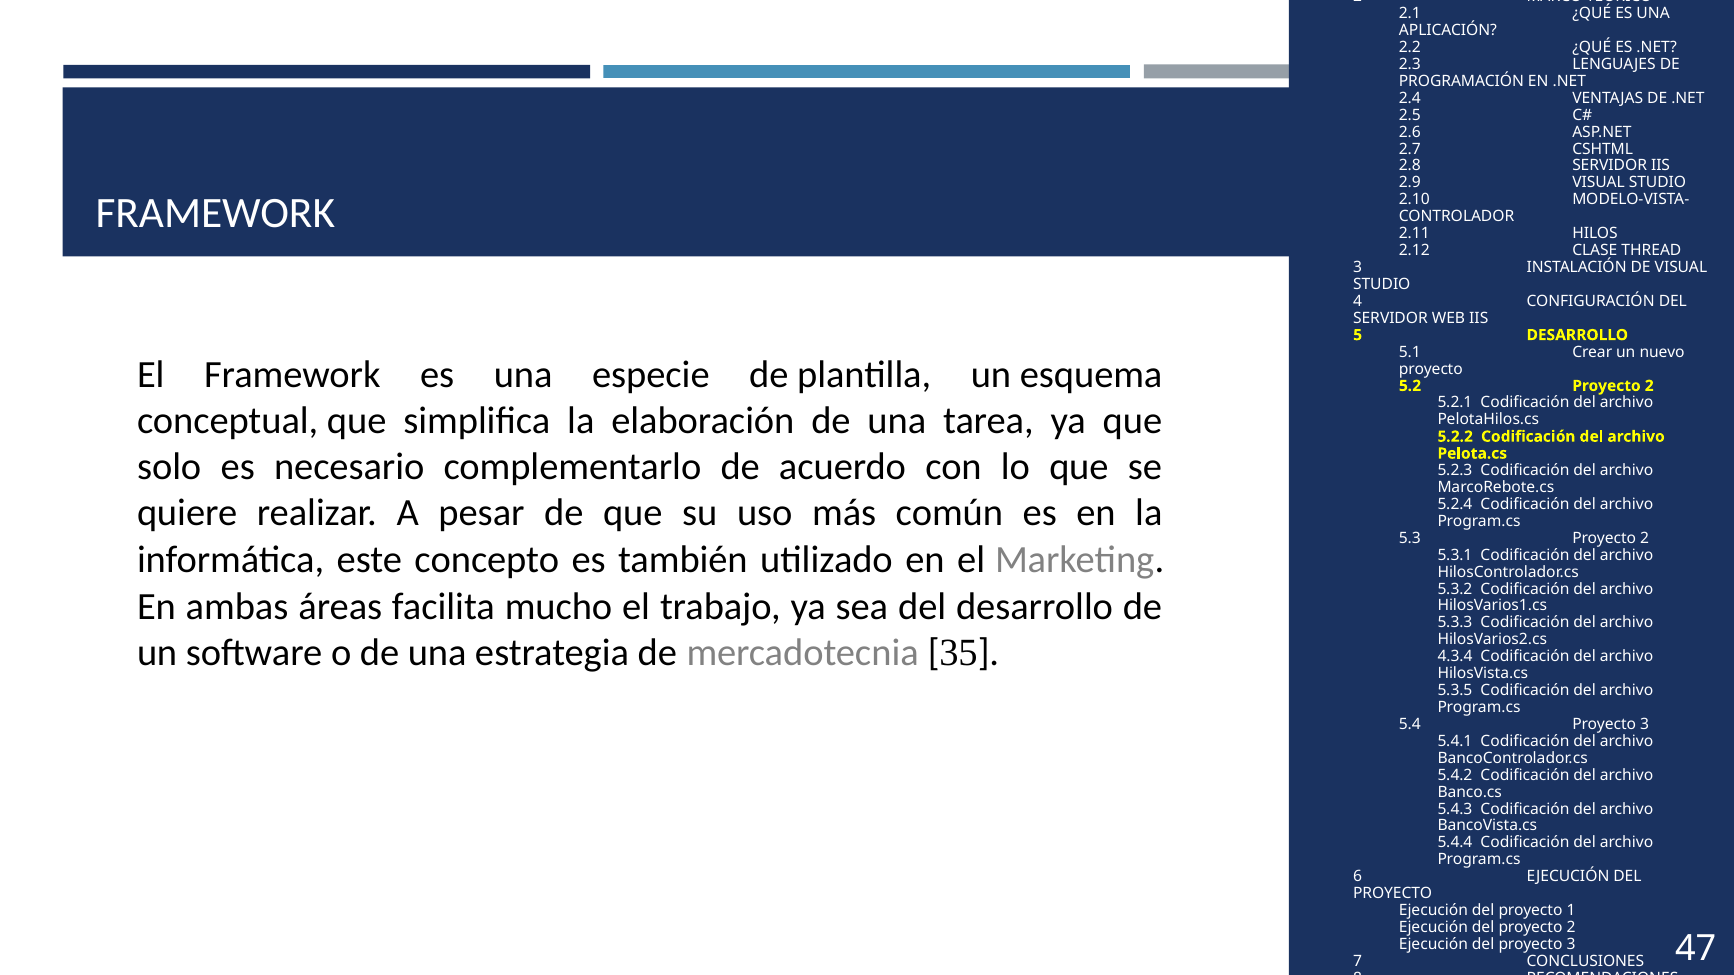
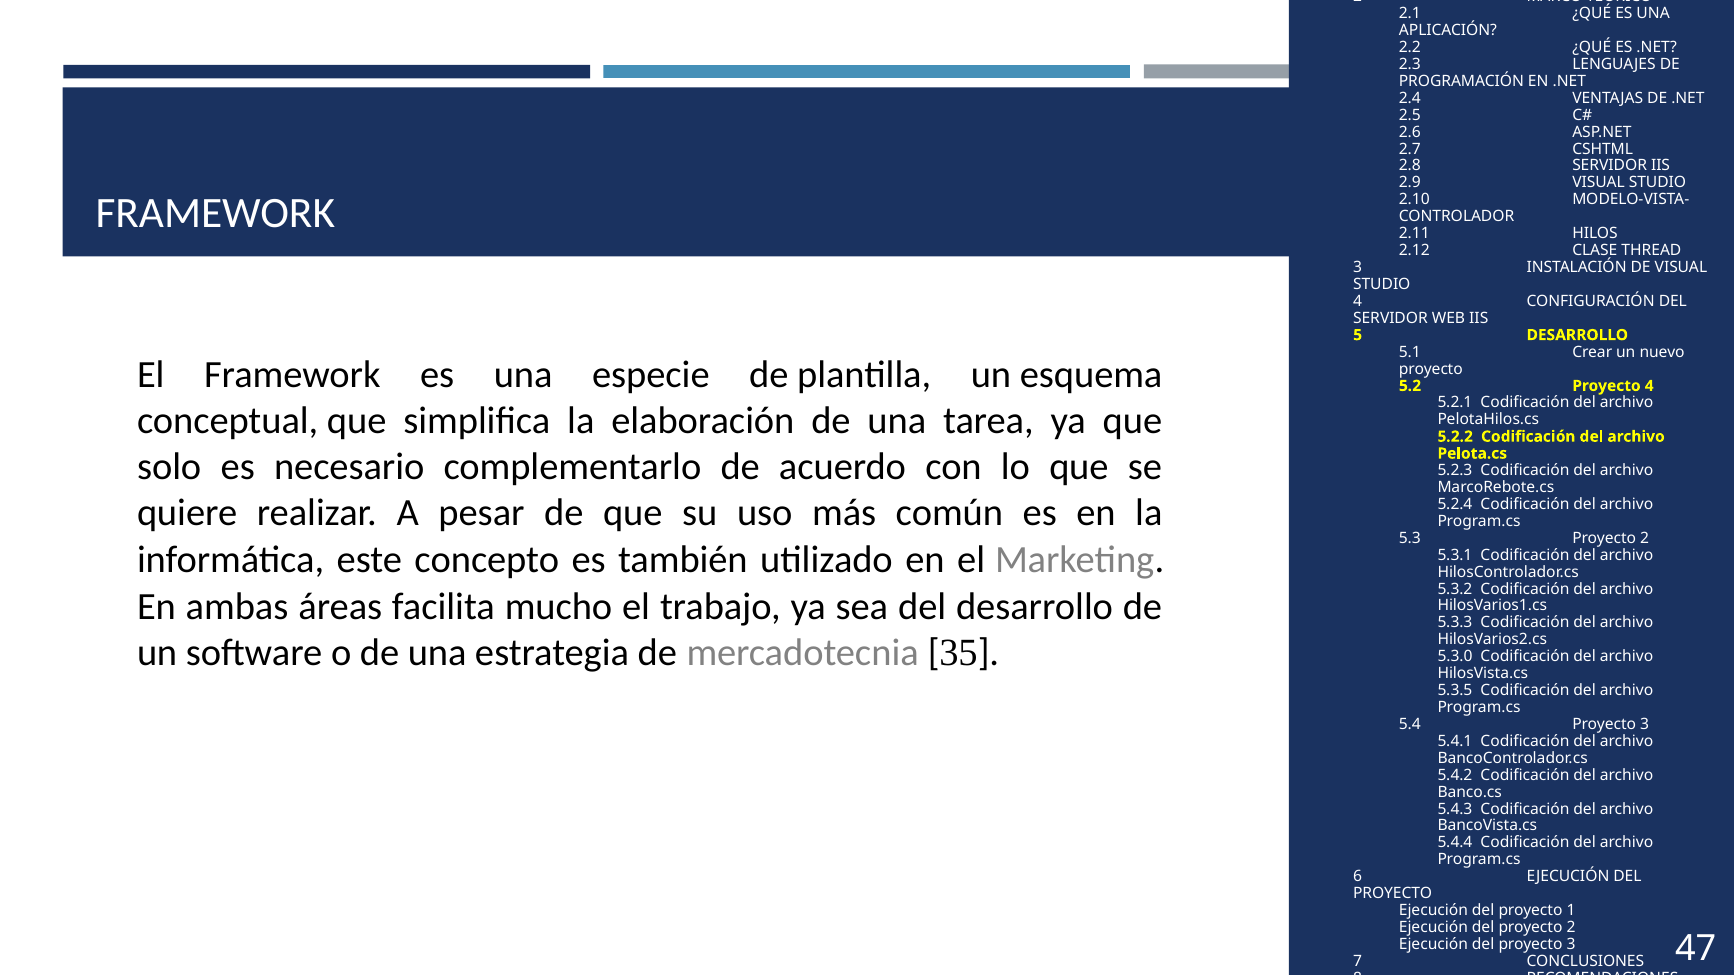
5.2 Proyecto 2: 2 -> 4
4.3.4: 4.3.4 -> 5.3.0
